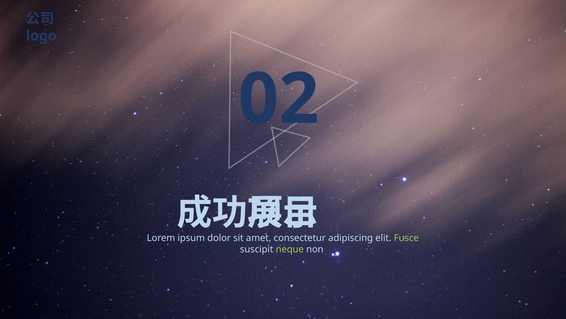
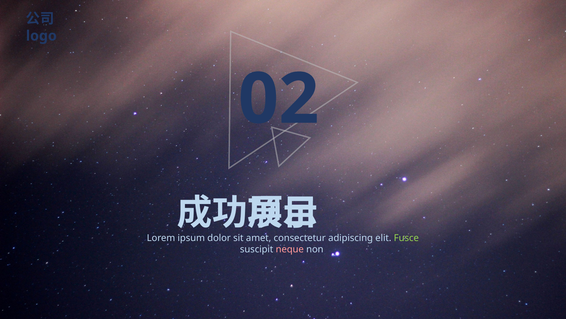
neque colour: light green -> pink
